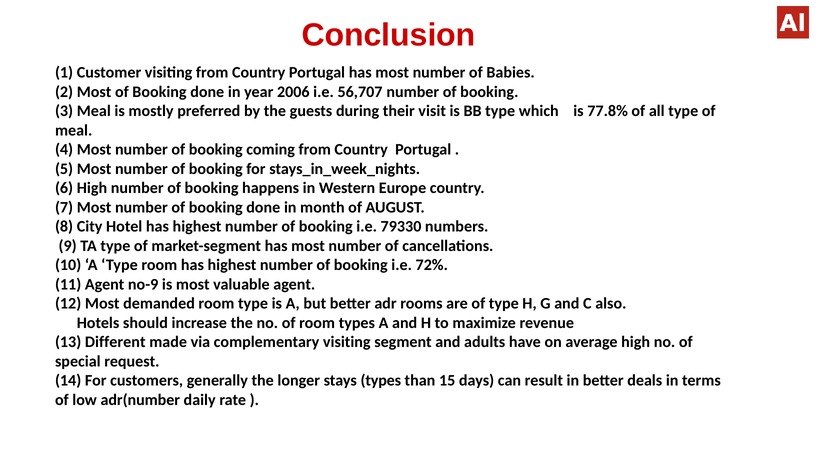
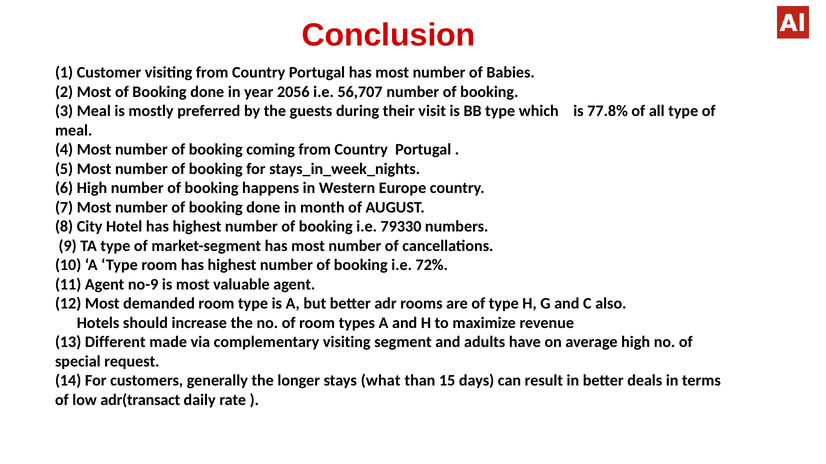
2006: 2006 -> 2056
stays types: types -> what
adr(number: adr(number -> adr(transact
